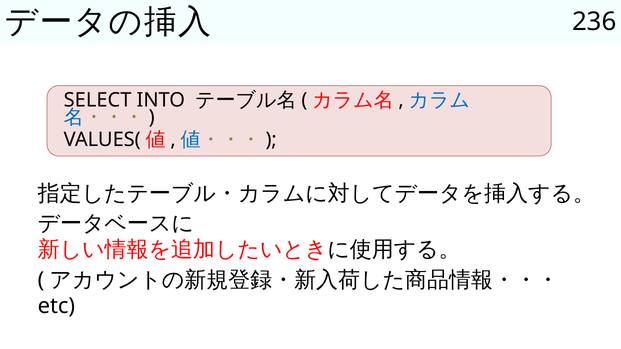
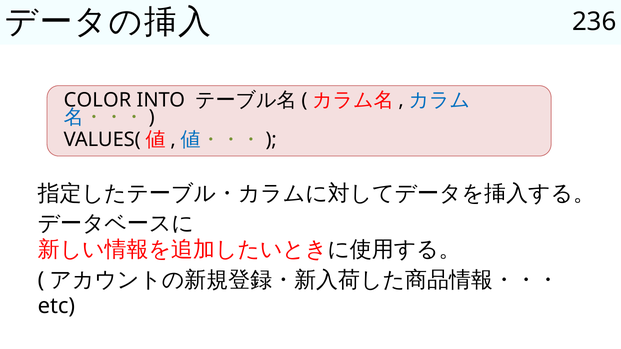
SELECT: SELECT -> COLOR
